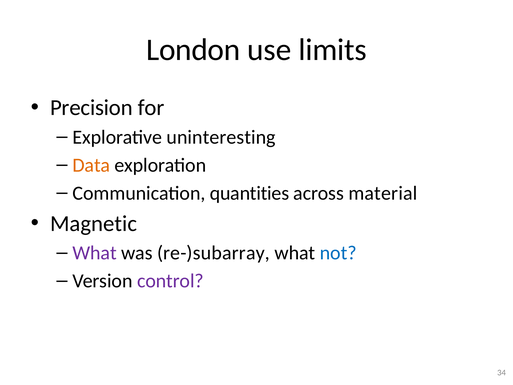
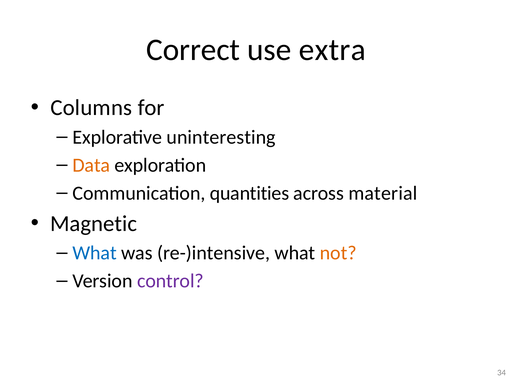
London: London -> Correct
limits: limits -> extra
Precision: Precision -> Columns
What at (95, 253) colour: purple -> blue
re-)subarray: re-)subarray -> re-)intensive
not colour: blue -> orange
